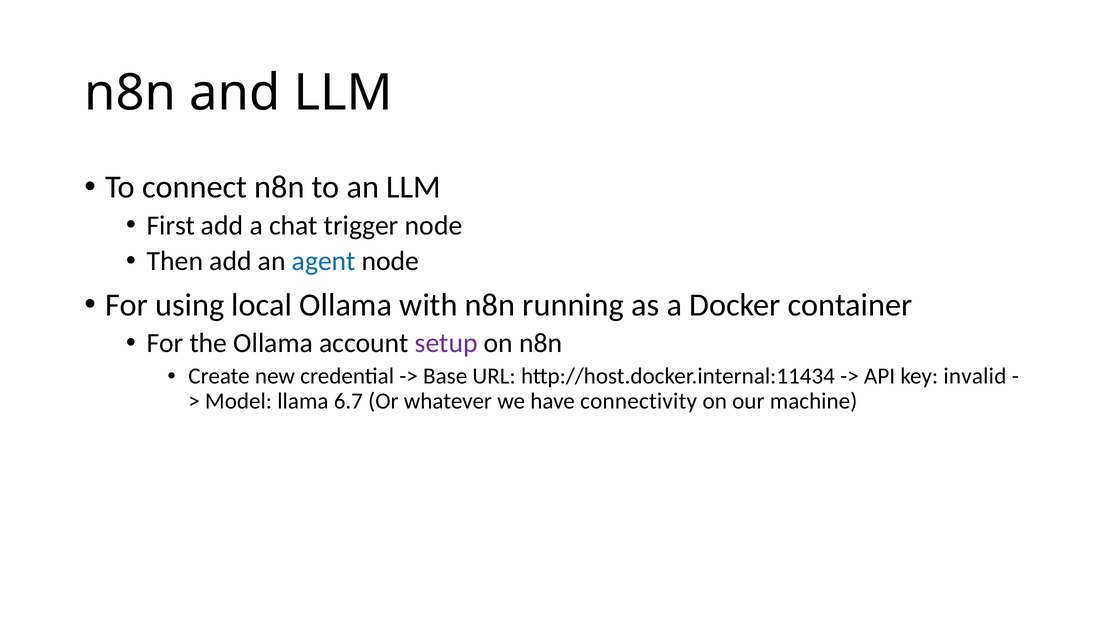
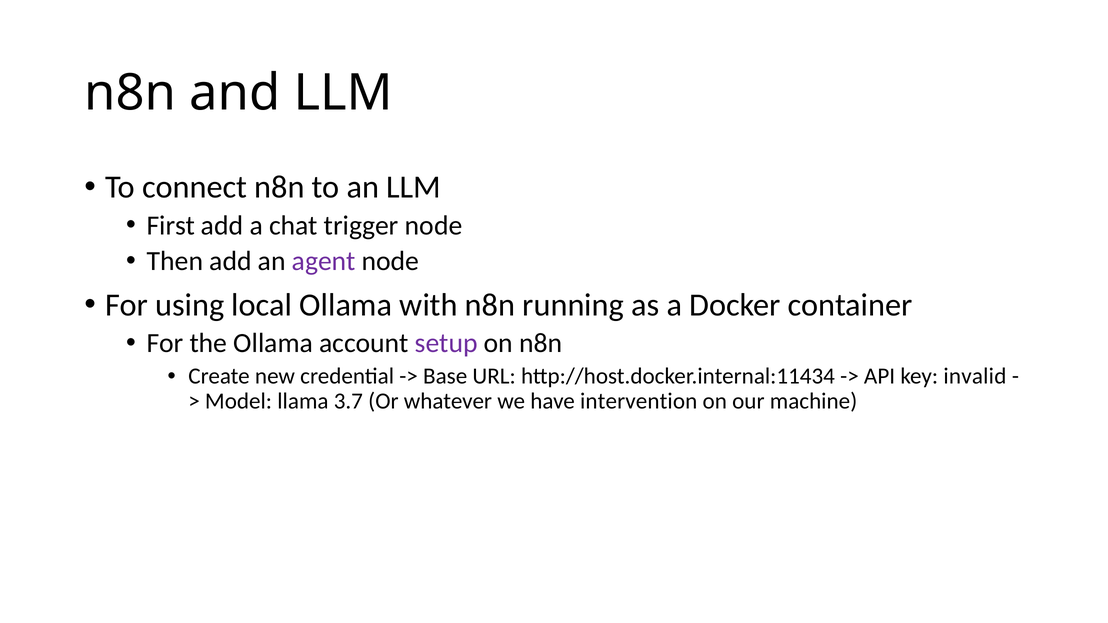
agent colour: blue -> purple
6.7: 6.7 -> 3.7
connectivity: connectivity -> intervention
